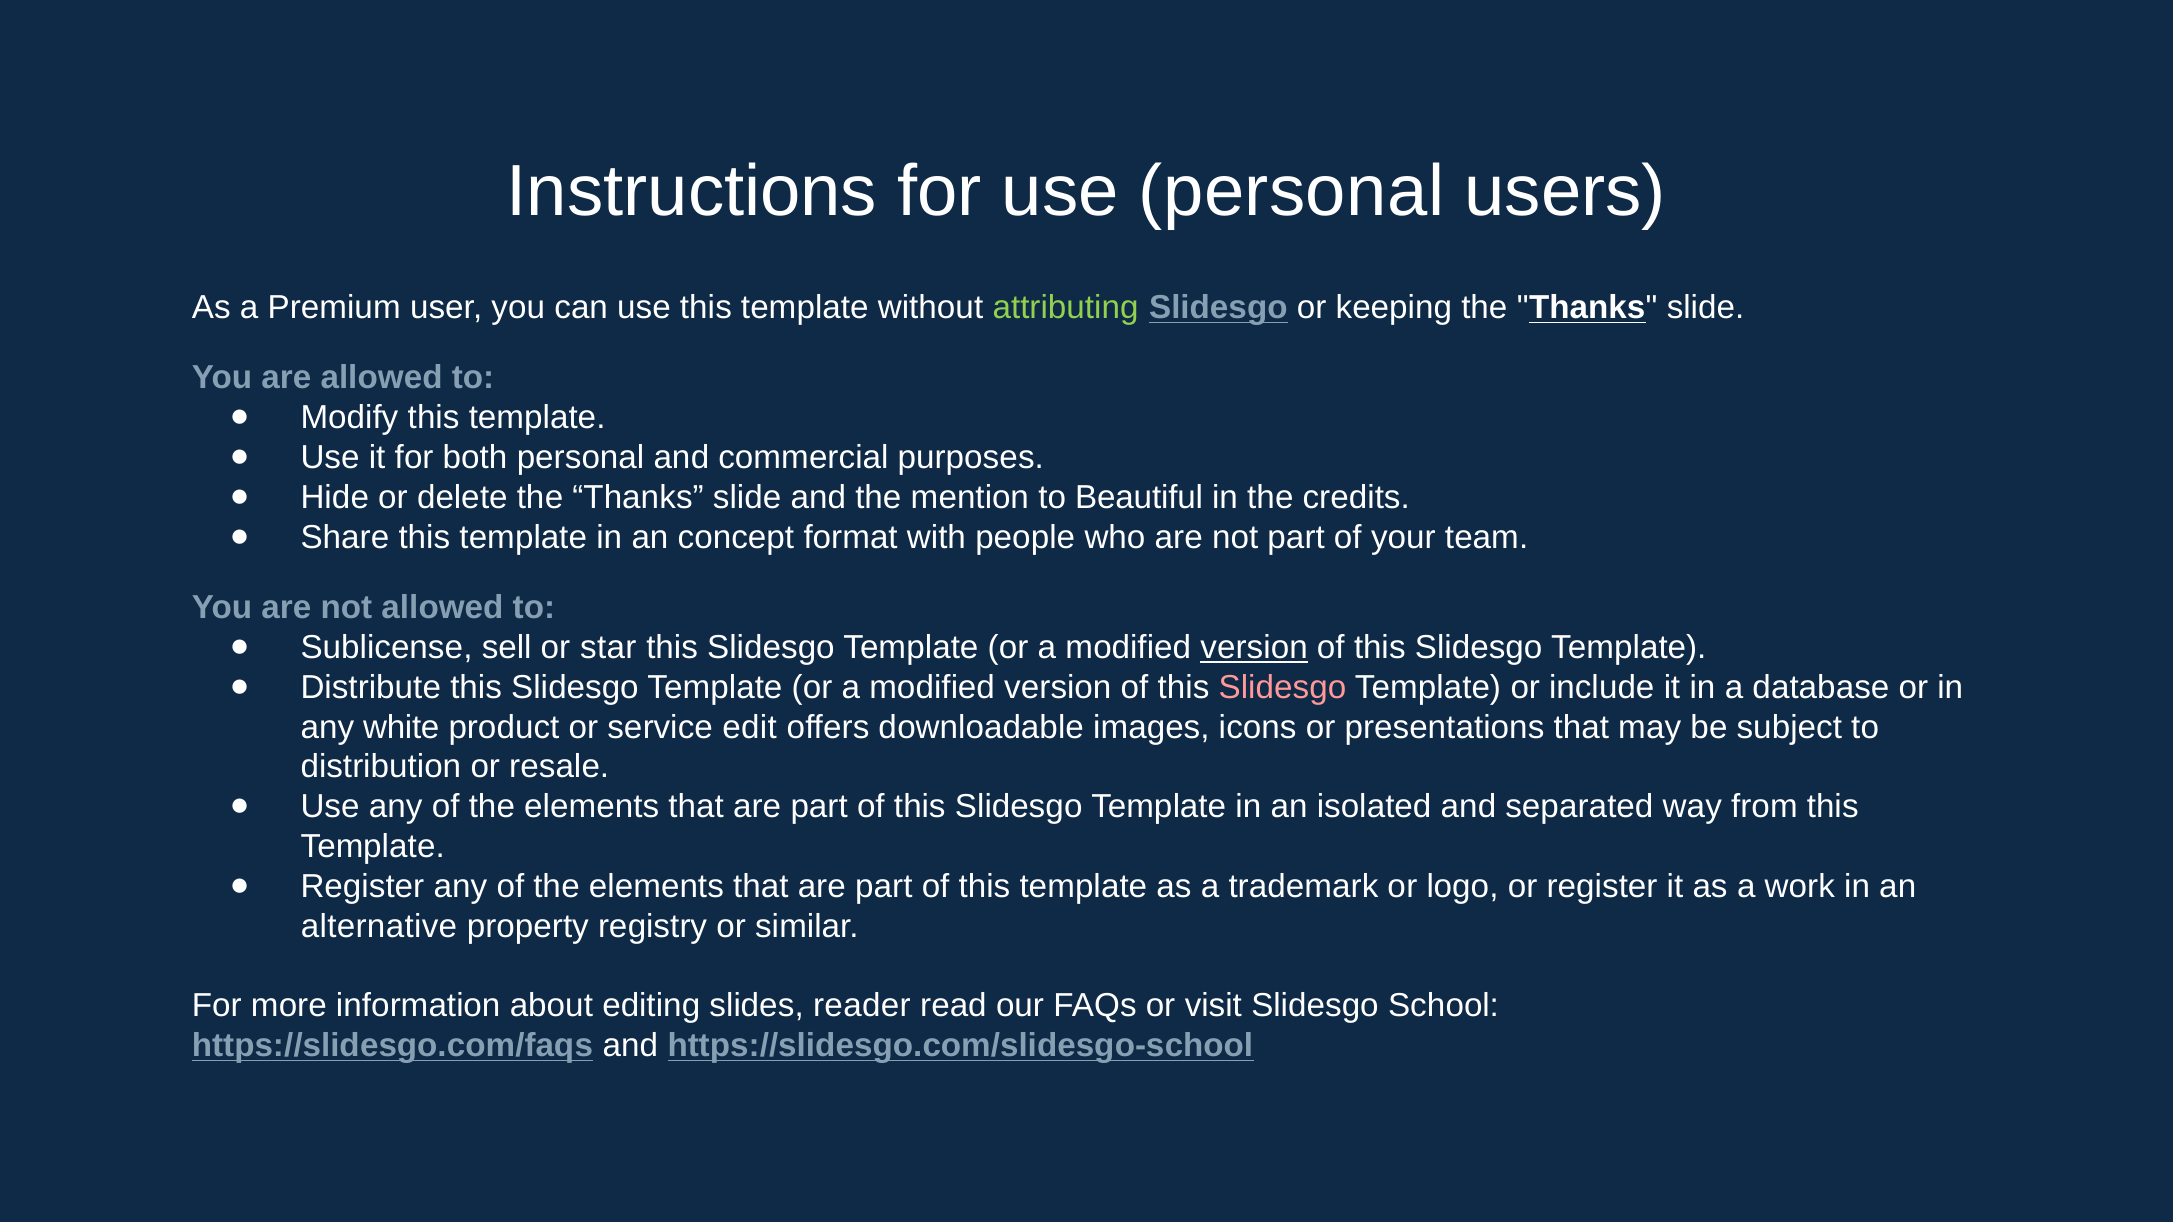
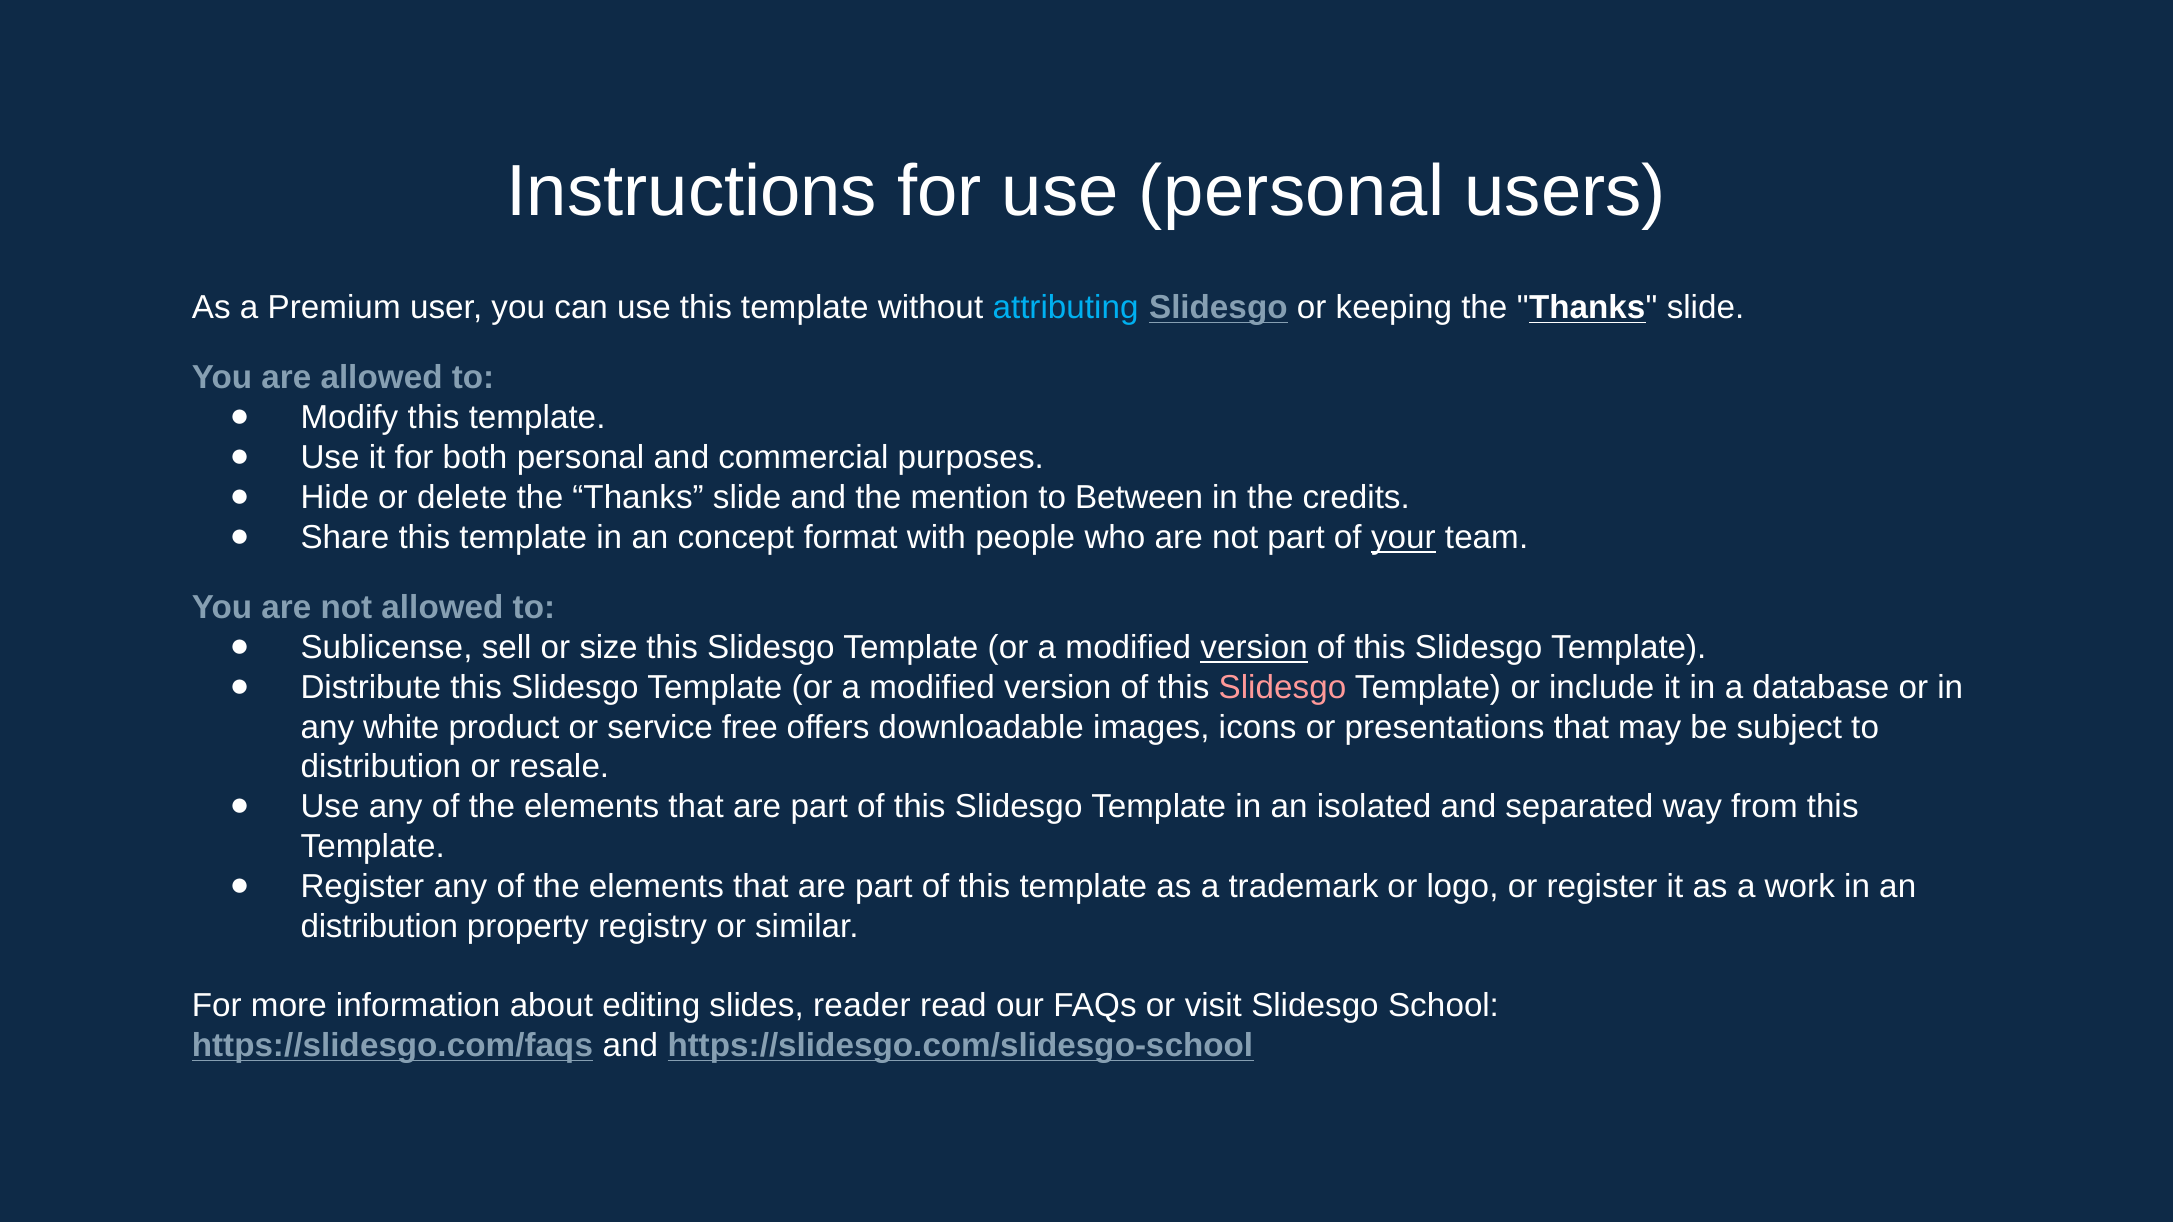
attributing colour: light green -> light blue
Beautiful: Beautiful -> Between
your underline: none -> present
star: star -> size
edit: edit -> free
alternative at (379, 927): alternative -> distribution
